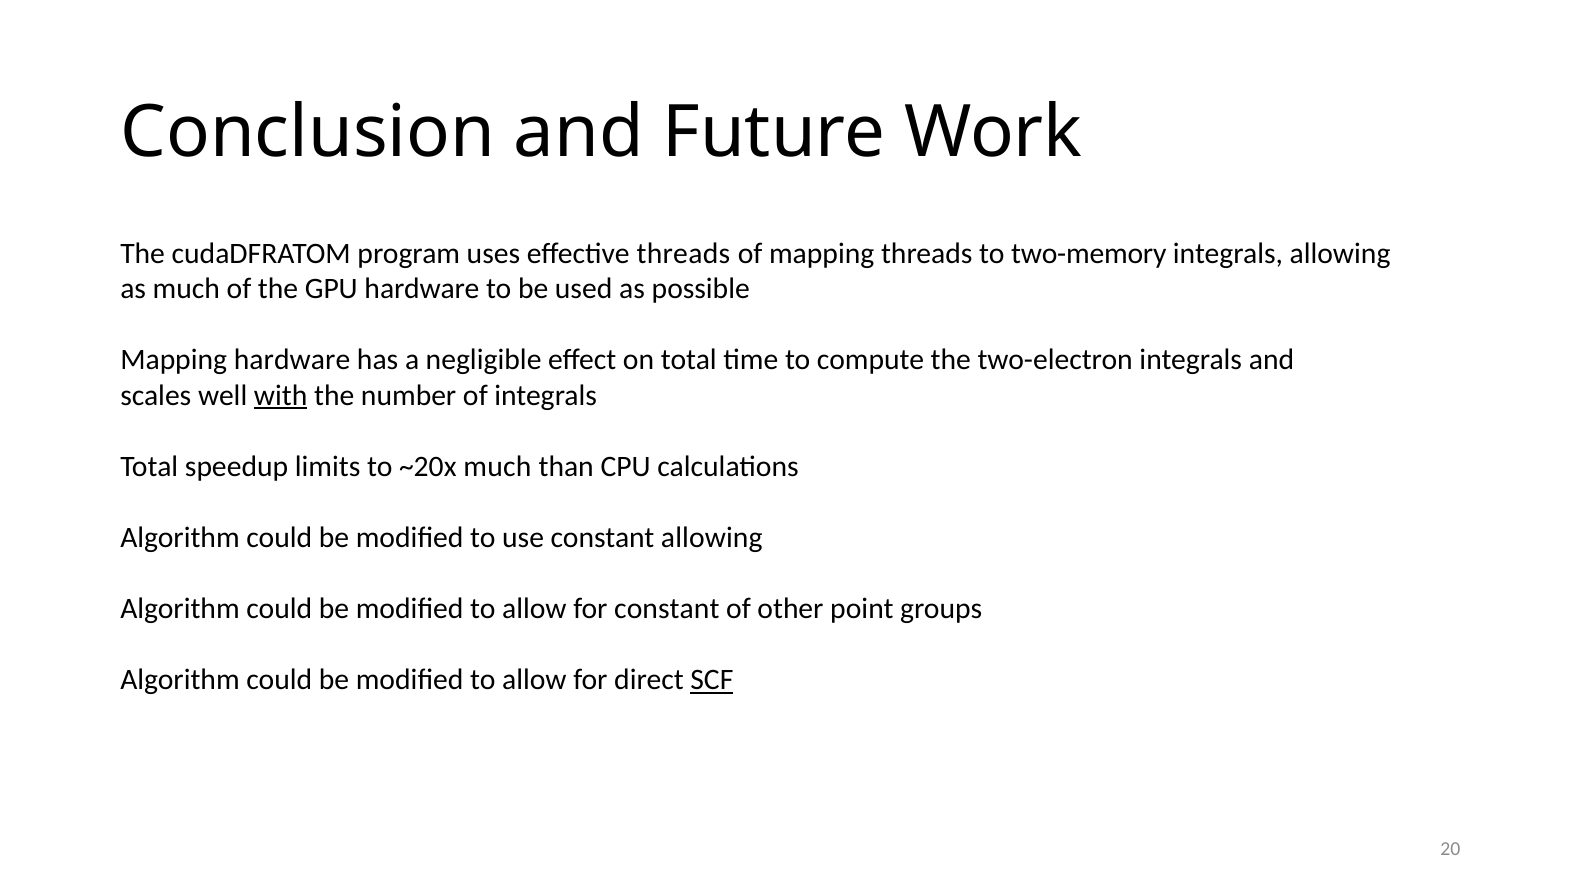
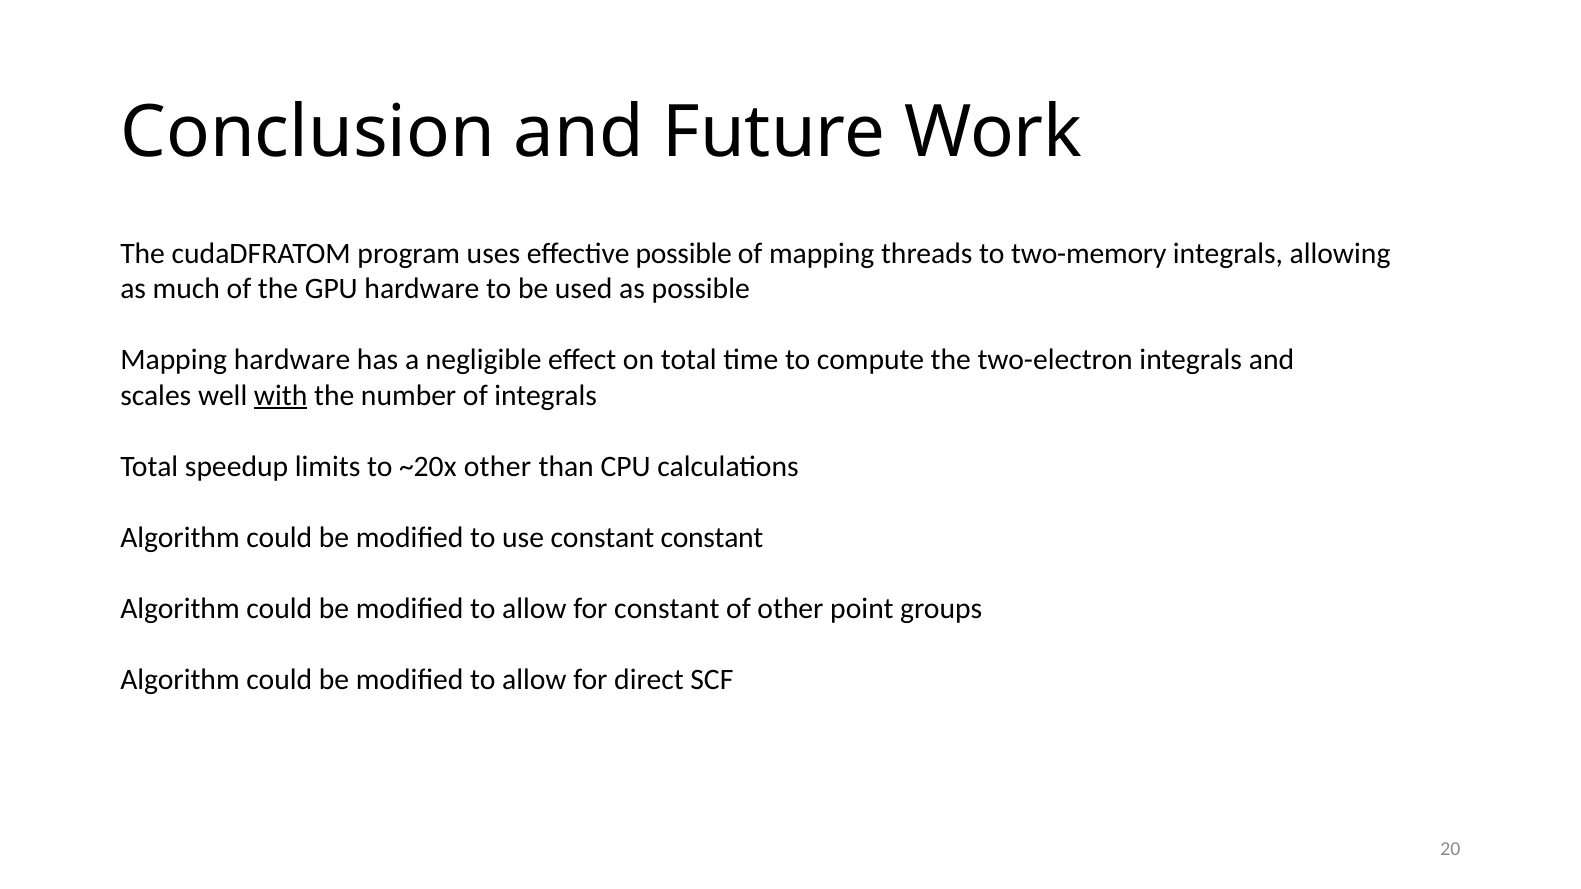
effective threads: threads -> possible
~20x much: much -> other
constant allowing: allowing -> constant
SCF underline: present -> none
